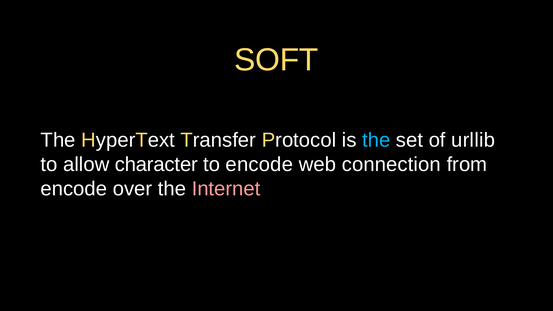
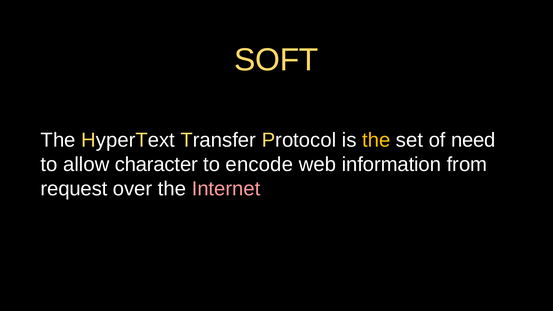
the at (376, 140) colour: light blue -> yellow
urllib: urllib -> need
connection: connection -> information
encode at (74, 189): encode -> request
